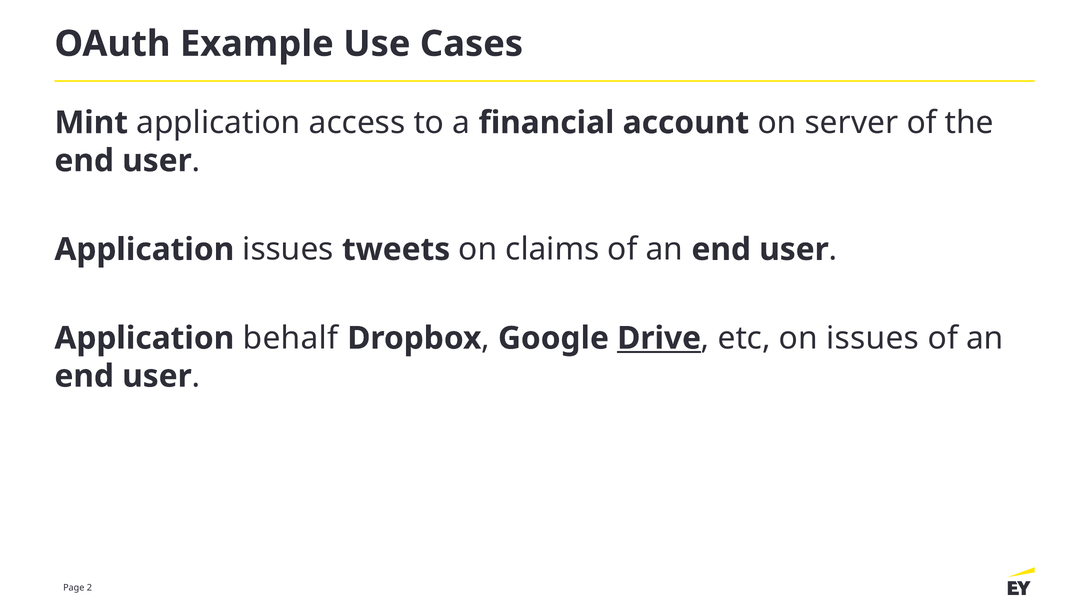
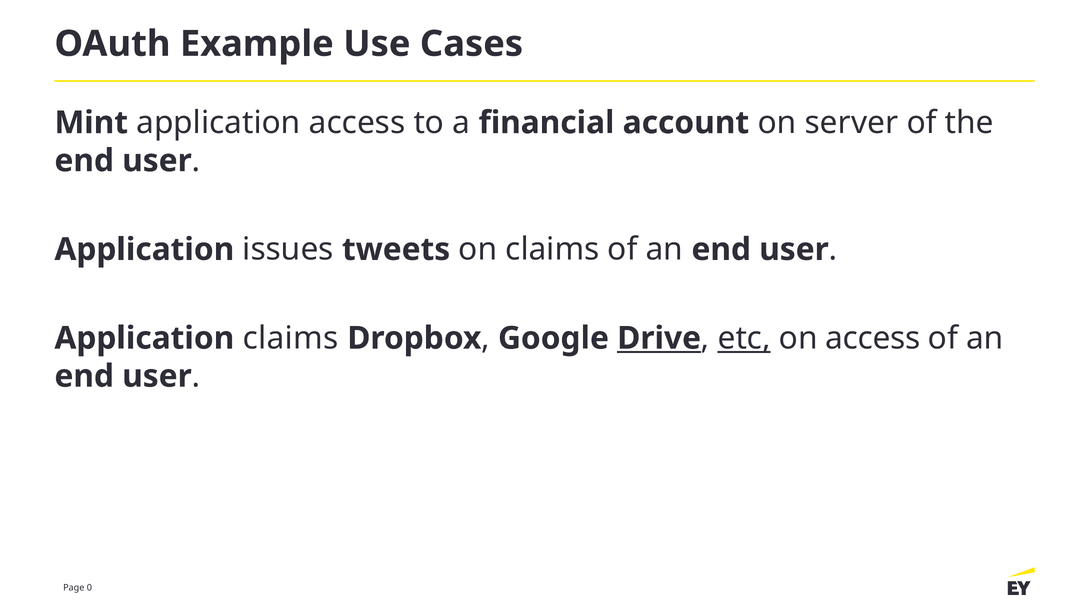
Application behalf: behalf -> claims
etc underline: none -> present
on issues: issues -> access
2: 2 -> 0
